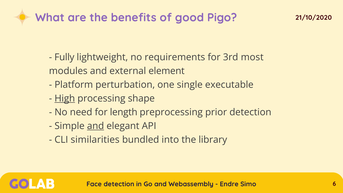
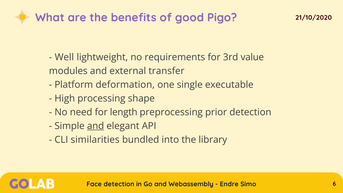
Fully: Fully -> Well
most: most -> value
element: element -> transfer
perturbation: perturbation -> deformation
High underline: present -> none
